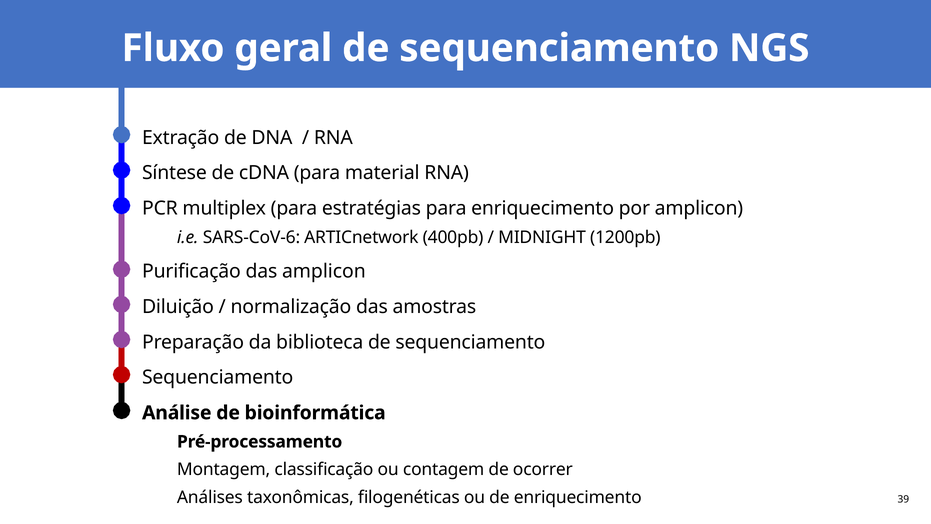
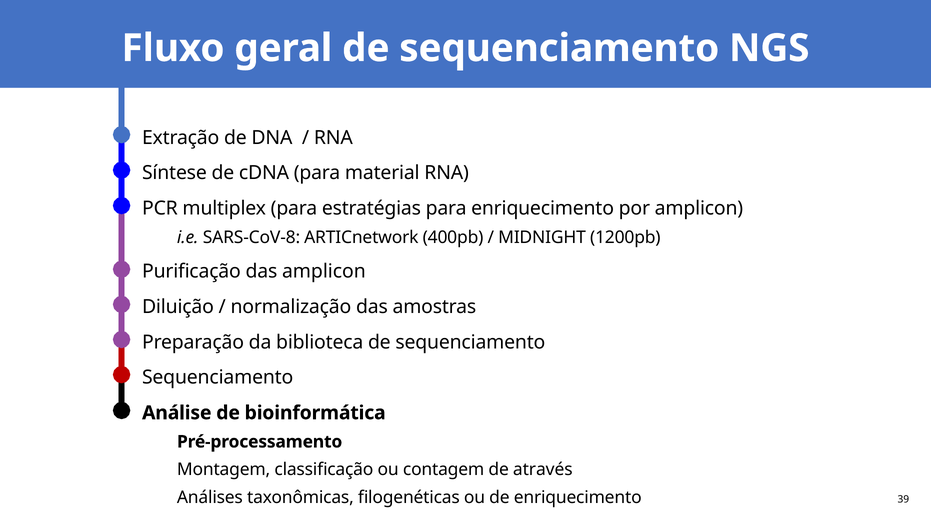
SARS-CoV-6: SARS-CoV-6 -> SARS-CoV-8
ocorrer: ocorrer -> através
